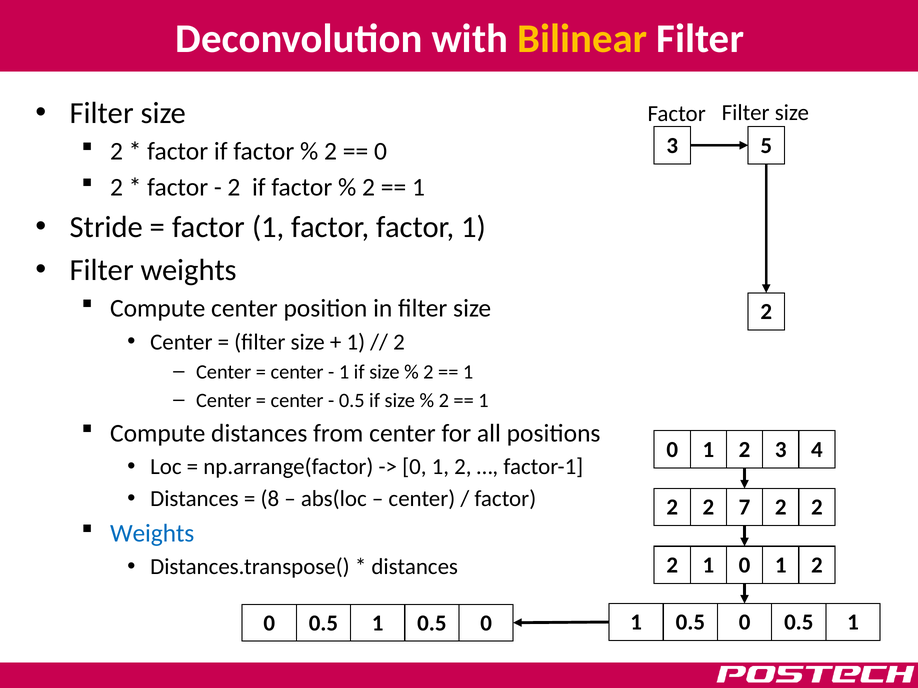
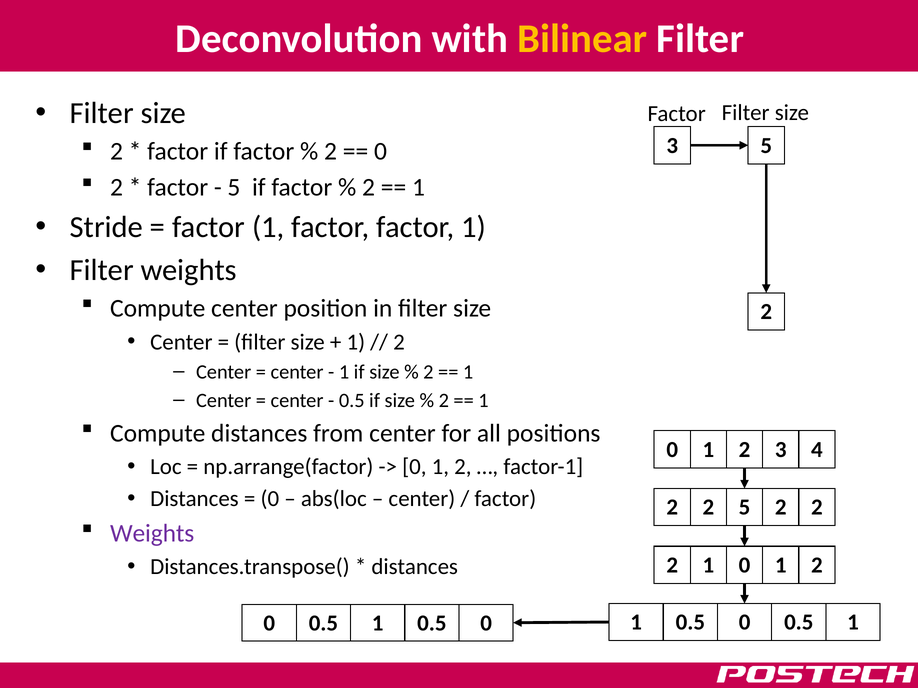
2 at (234, 187): 2 -> 5
8 at (270, 499): 8 -> 0
2 7: 7 -> 5
Weights at (152, 534) colour: blue -> purple
